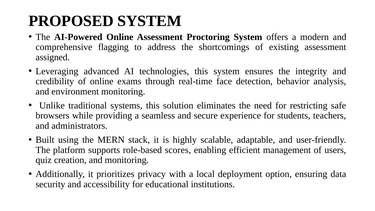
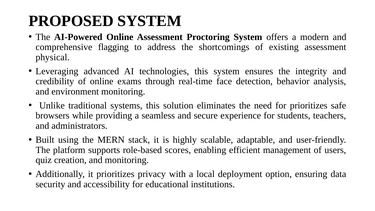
assigned: assigned -> physical
for restricting: restricting -> prioritizes
